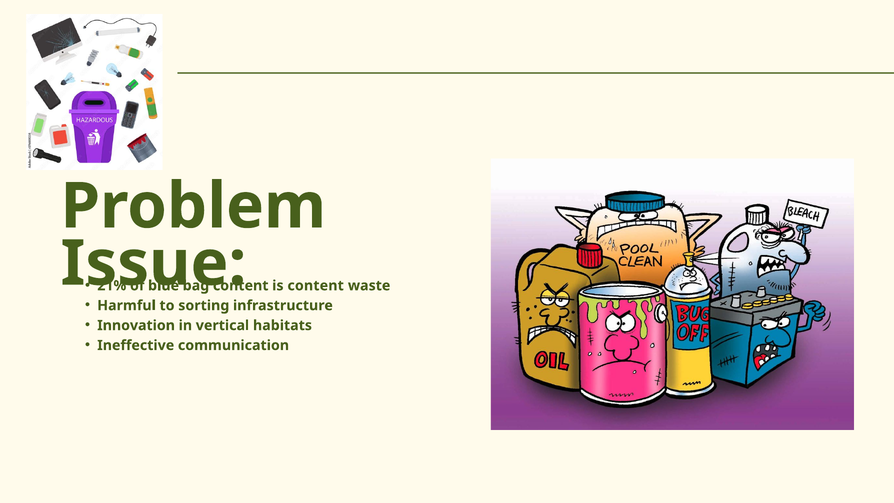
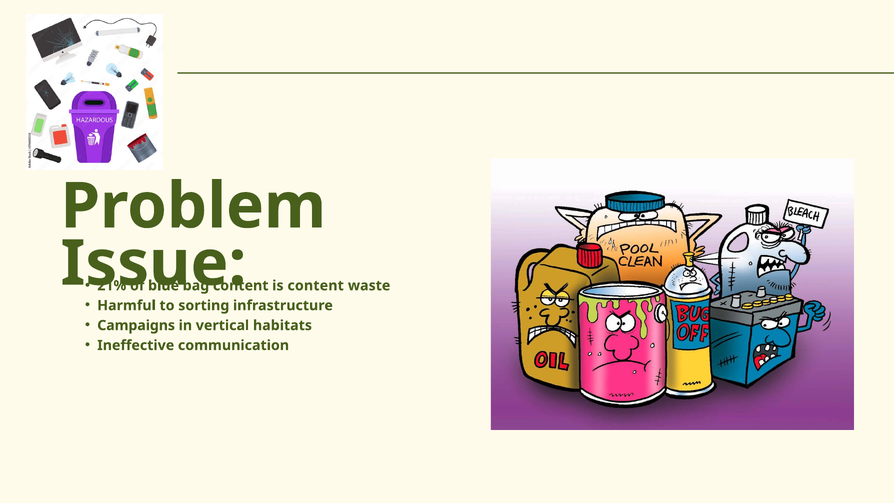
Innovation: Innovation -> Campaigns
